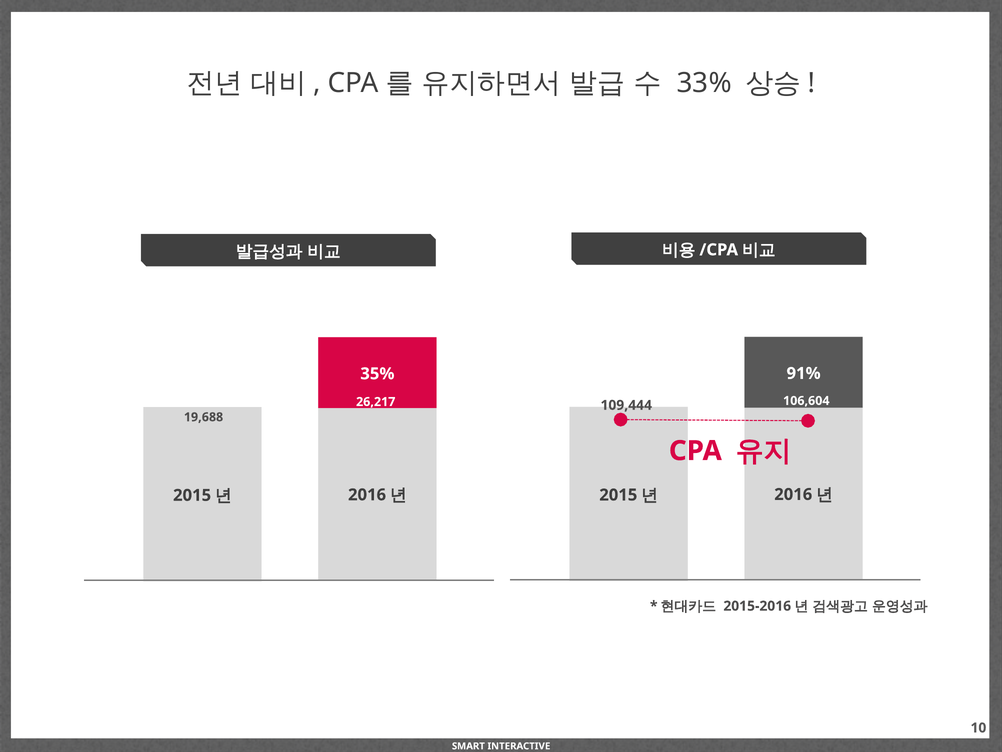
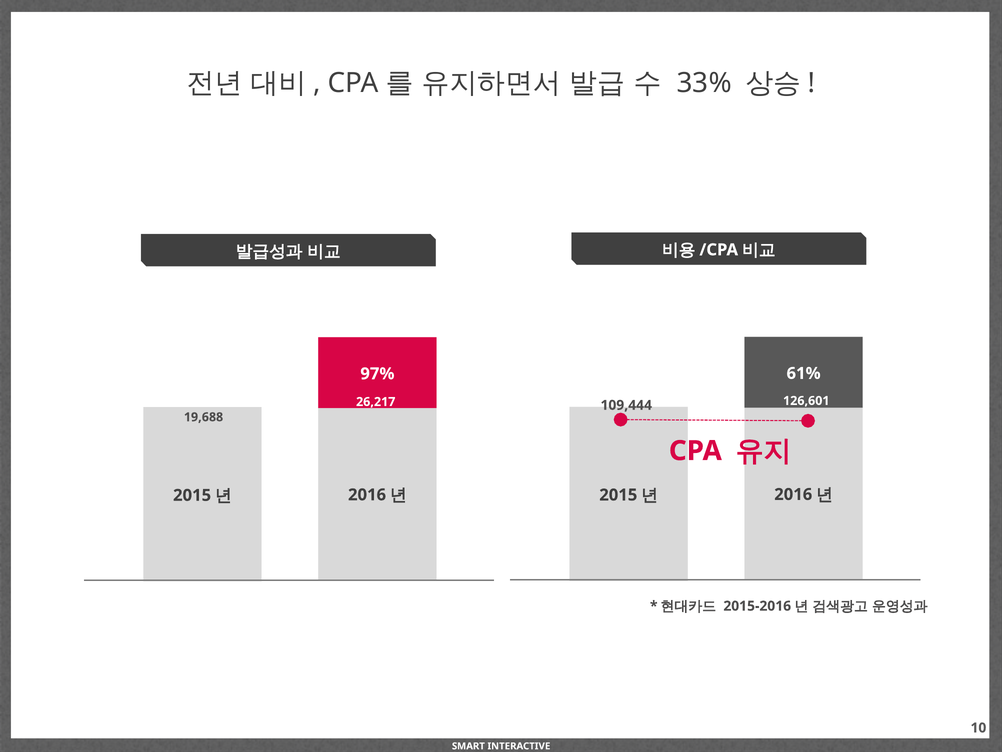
91%: 91% -> 61%
35%: 35% -> 97%
106,604: 106,604 -> 126,601
